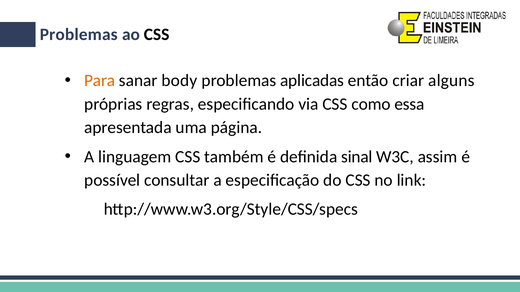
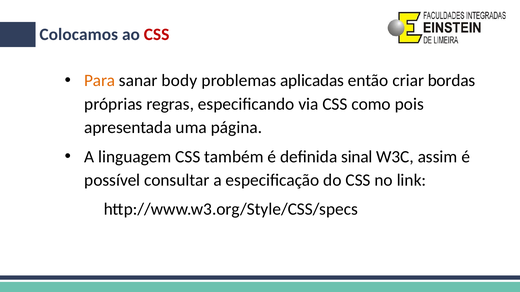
Problemas at (79, 34): Problemas -> Colocamos
CSS at (157, 34) colour: black -> red
alguns: alguns -> bordas
essa: essa -> pois
